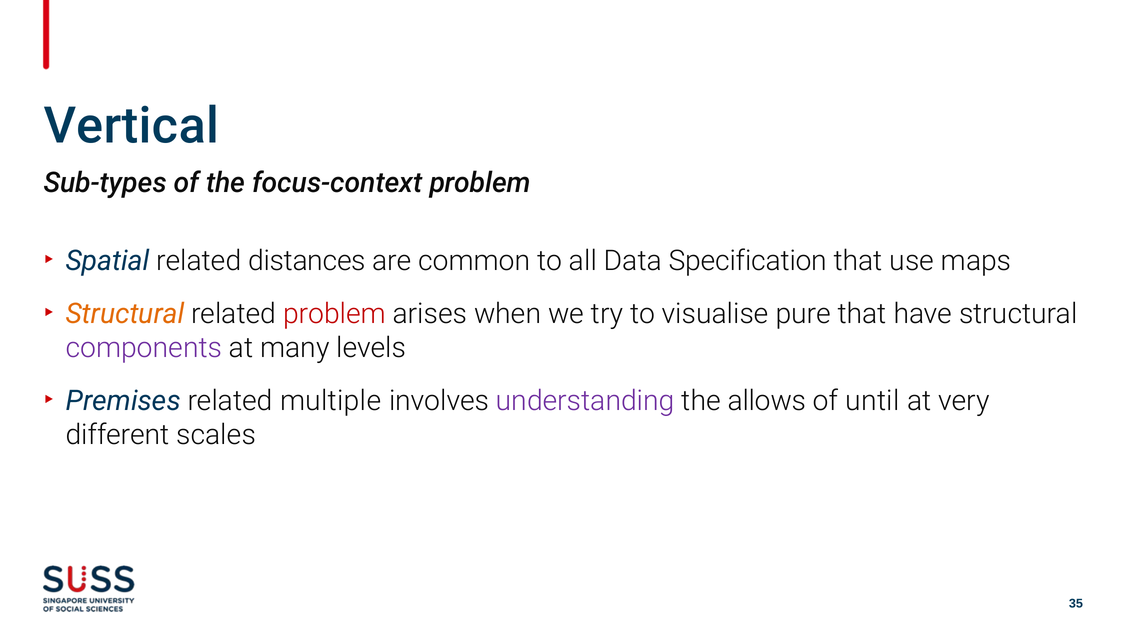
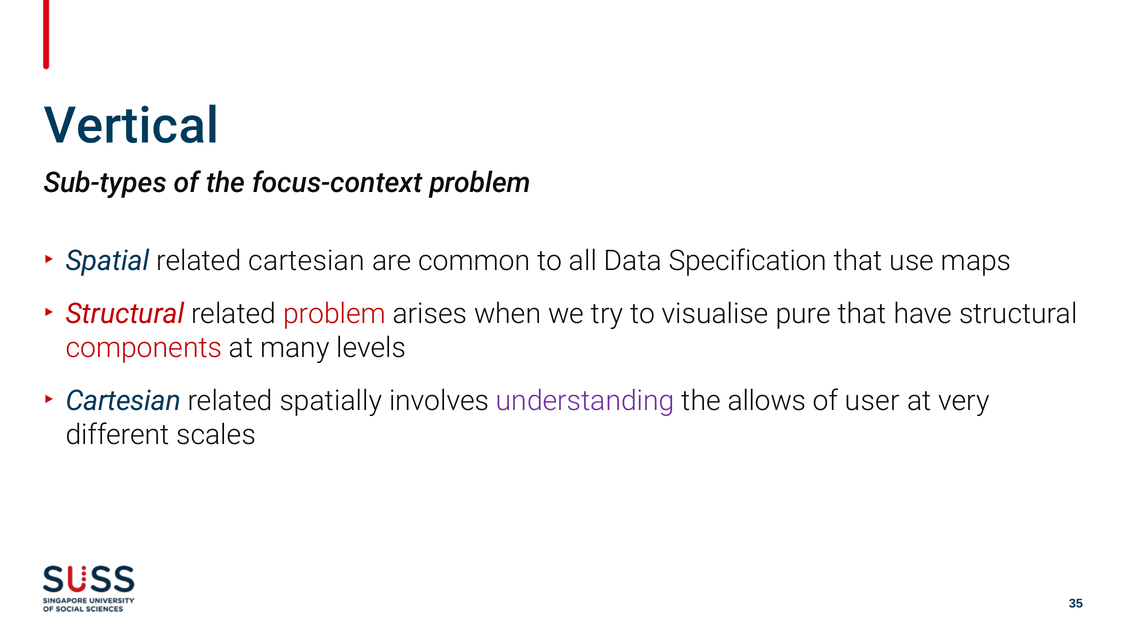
related distances: distances -> cartesian
Structural at (125, 314) colour: orange -> red
components colour: purple -> red
Premises at (123, 401): Premises -> Cartesian
multiple: multiple -> spatially
until: until -> user
